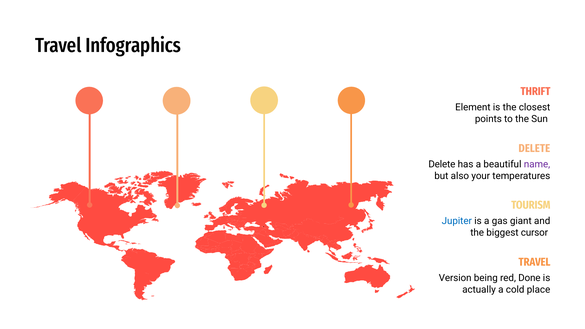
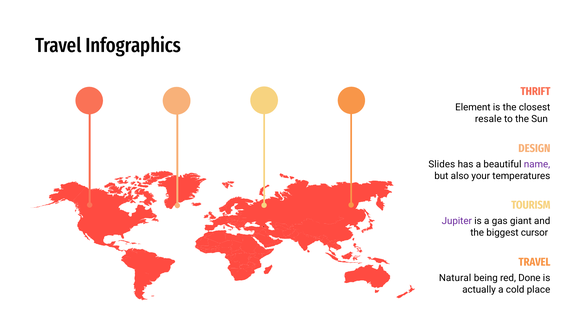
points: points -> resale
DELETE at (534, 148): DELETE -> DESIGN
Delete at (442, 164): Delete -> Slides
Jupiter colour: blue -> purple
Version: Version -> Natural
